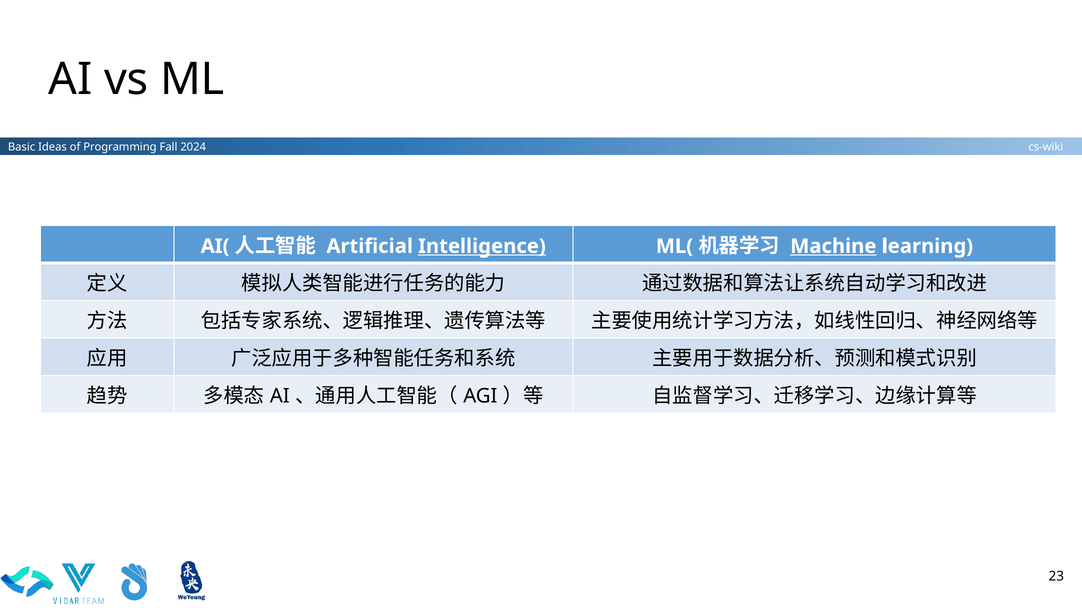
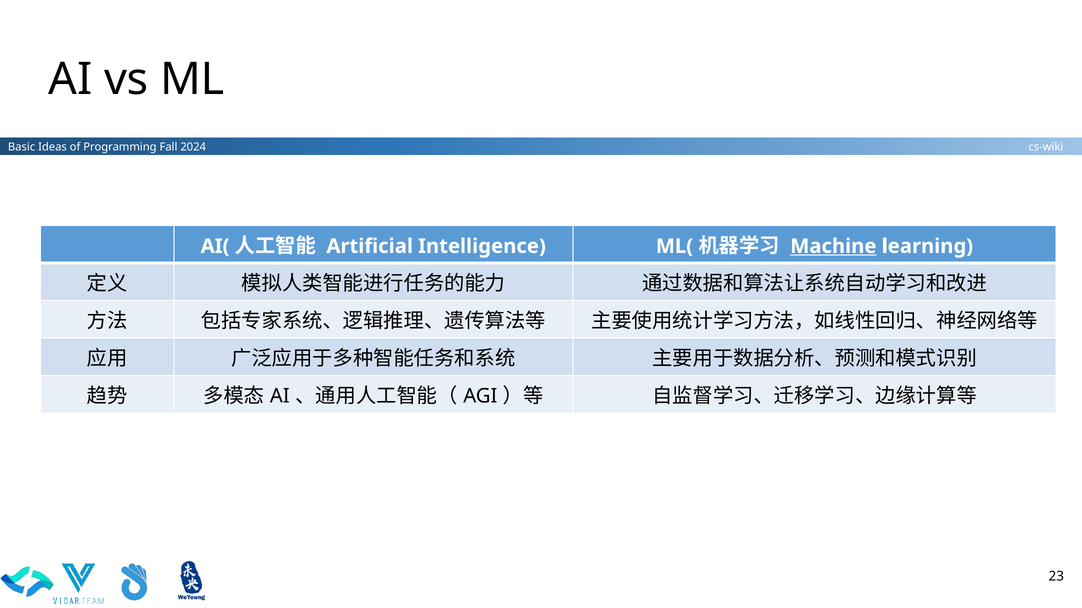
Intelligence underline: present -> none
